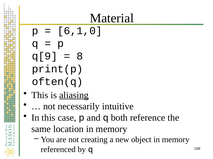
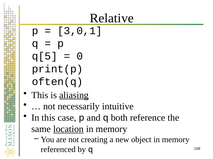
Material: Material -> Relative
6,1,0: 6,1,0 -> 3,0,1
q[9: q[9 -> q[5
8: 8 -> 0
location underline: none -> present
